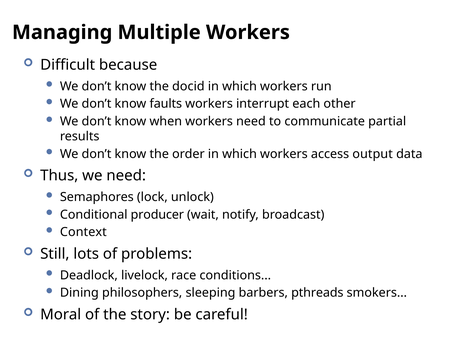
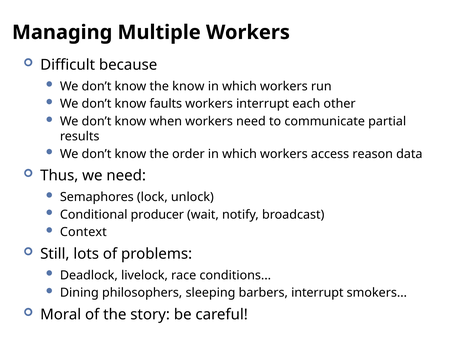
the docid: docid -> know
output: output -> reason
barbers pthreads: pthreads -> interrupt
